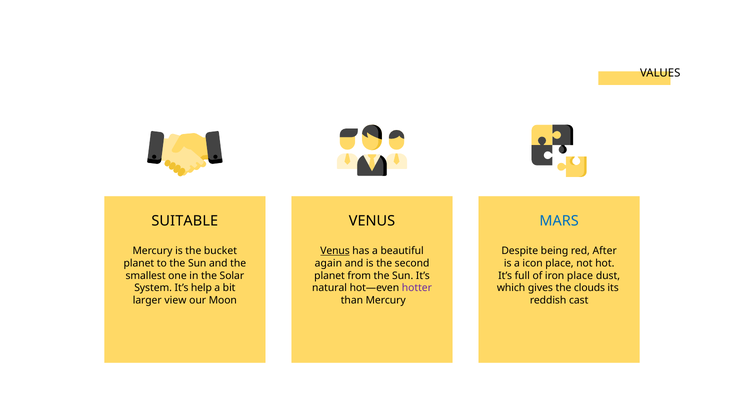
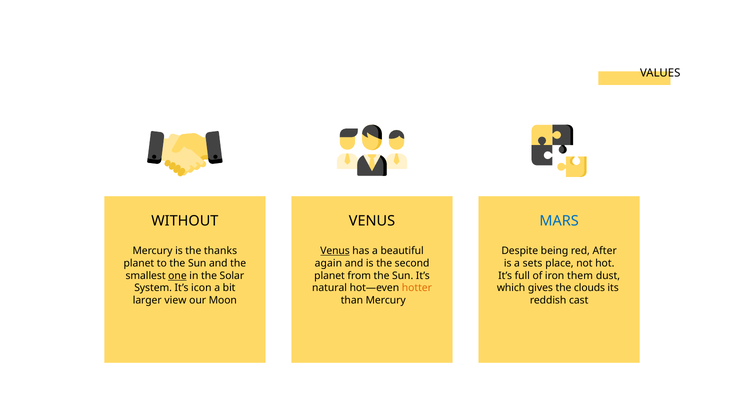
SUITABLE: SUITABLE -> WITHOUT
bucket: bucket -> thanks
icon: icon -> sets
one underline: none -> present
iron place: place -> them
help: help -> icon
hotter colour: purple -> orange
